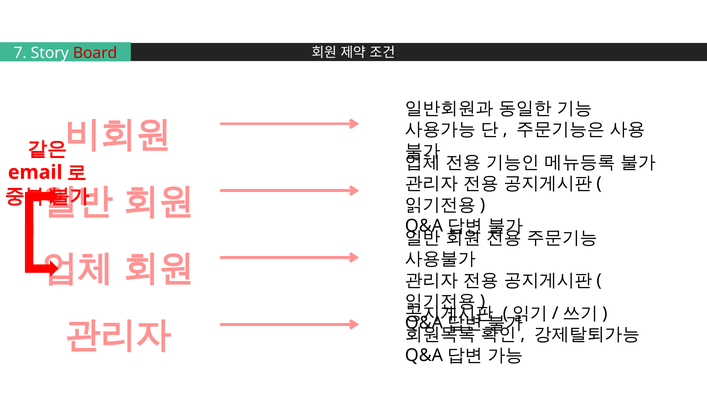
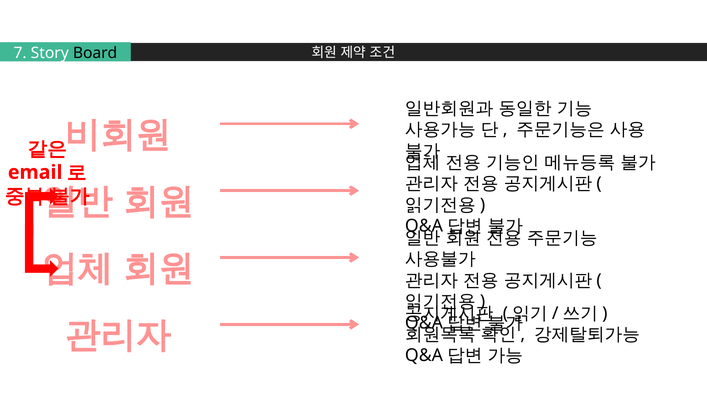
Board colour: red -> black
